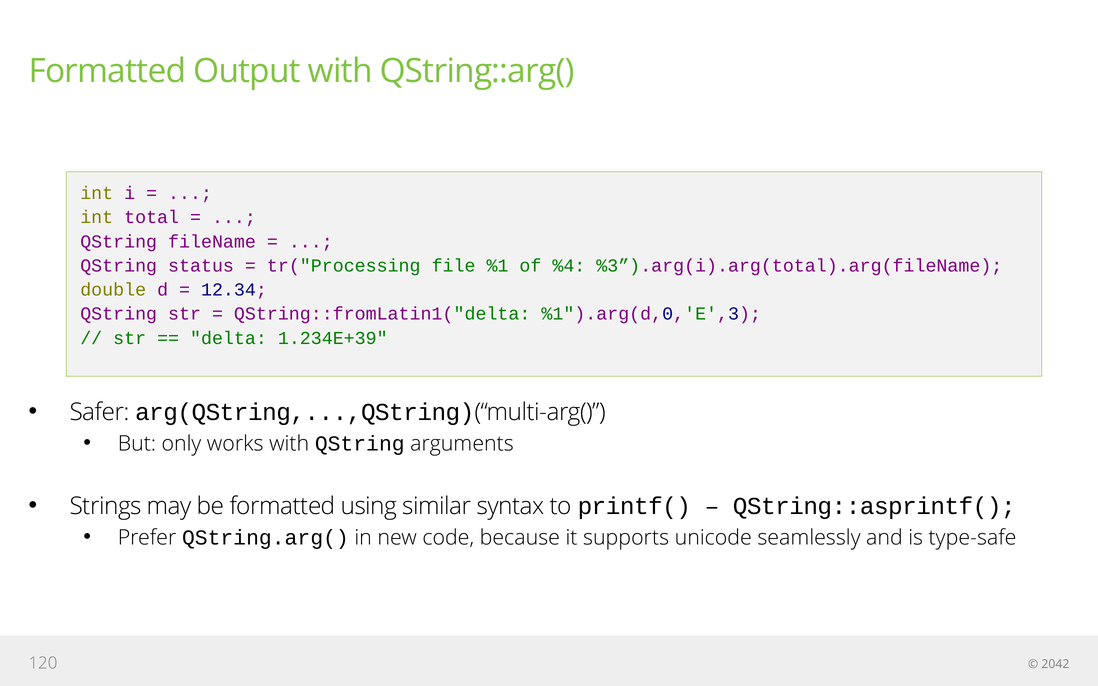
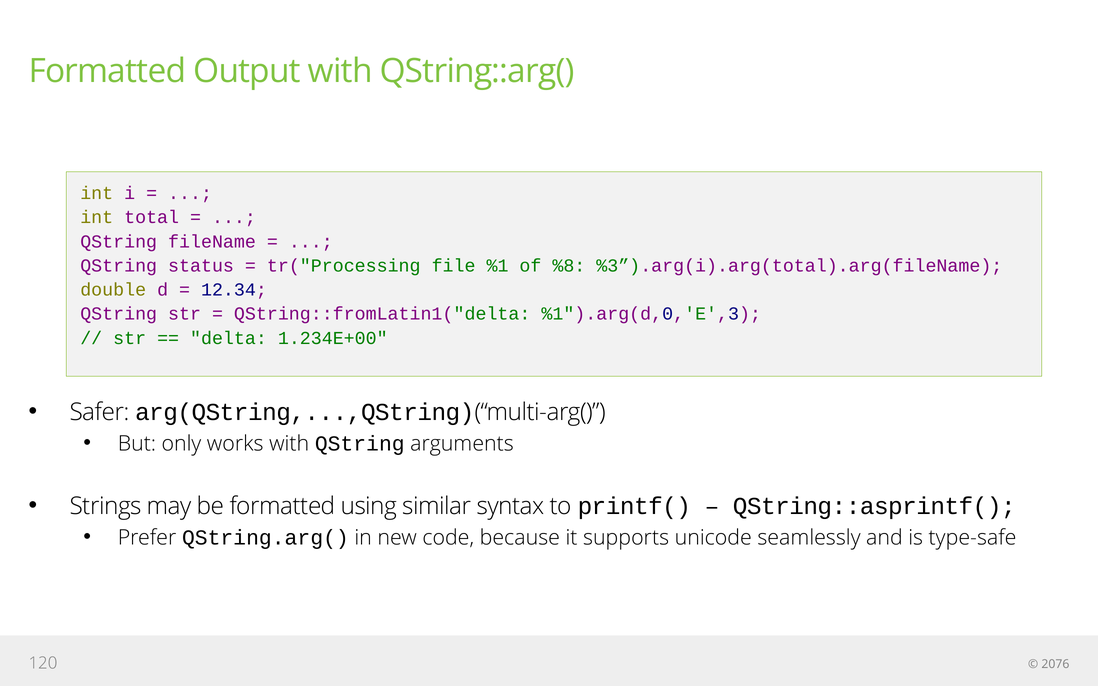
%4: %4 -> %8
1.234E+39: 1.234E+39 -> 1.234E+00
2042: 2042 -> 2076
